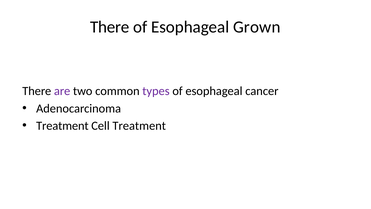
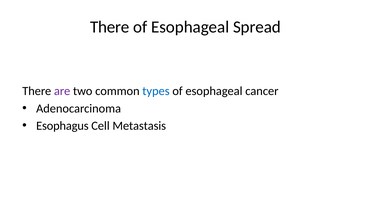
Grown: Grown -> Spread
types colour: purple -> blue
Treatment at (62, 126): Treatment -> Esophagus
Cell Treatment: Treatment -> Metastasis
